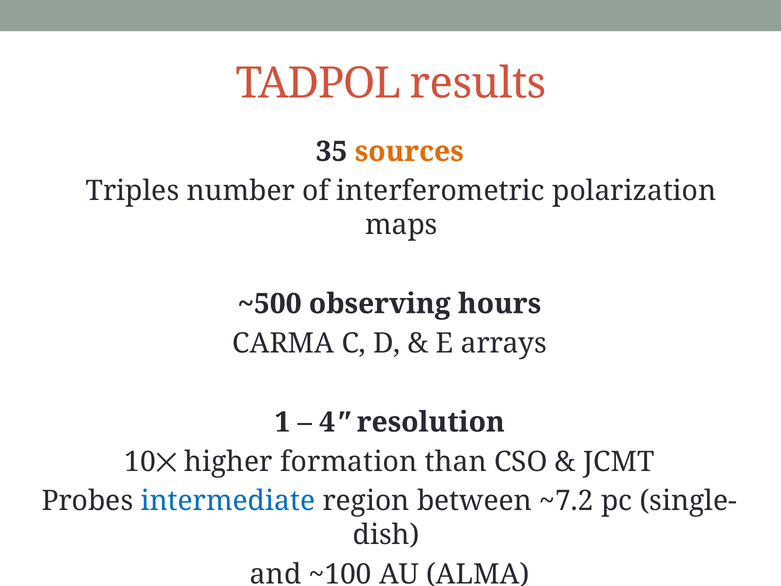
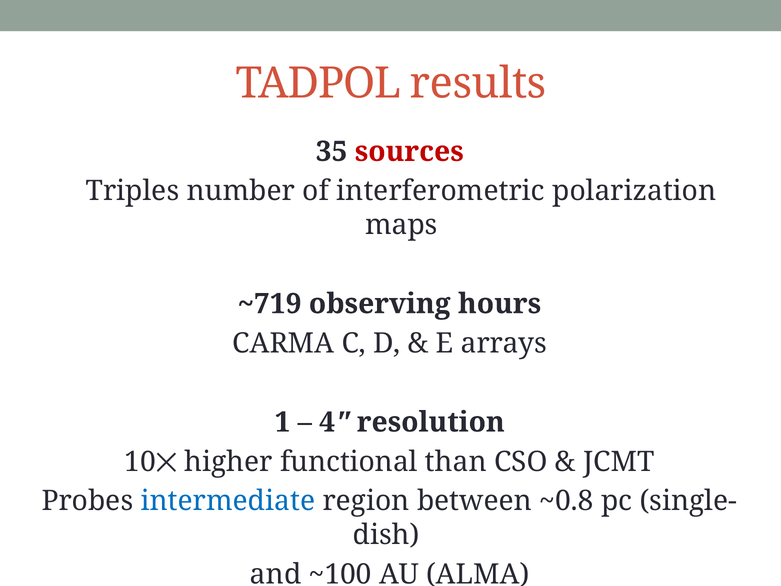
sources colour: orange -> red
~500: ~500 -> ~719
formation: formation -> functional
~7.2: ~7.2 -> ~0.8
